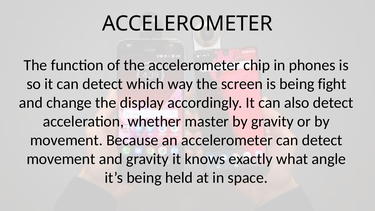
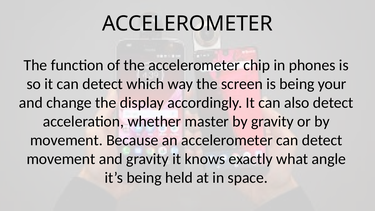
fight: fight -> your
